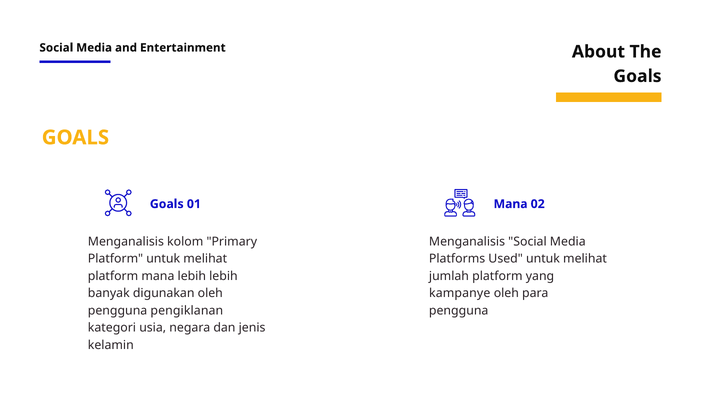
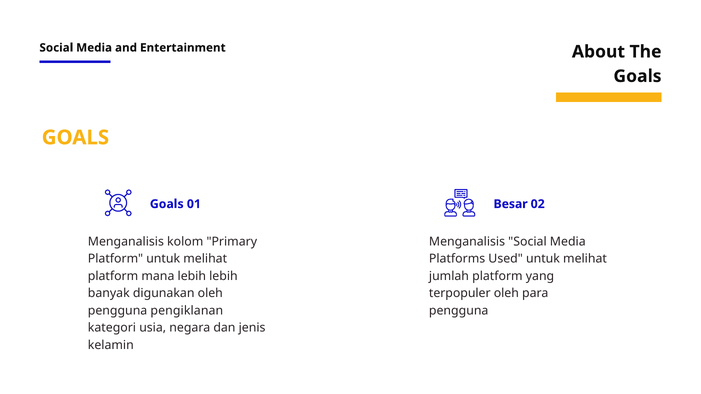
01 Mana: Mana -> Besar
kampanye: kampanye -> terpopuler
